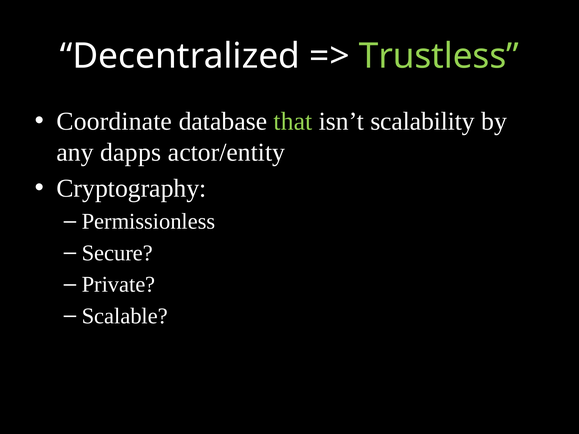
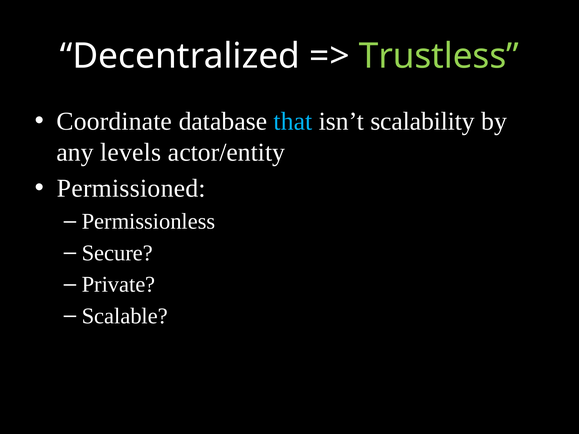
that colour: light green -> light blue
dapps: dapps -> levels
Cryptography: Cryptography -> Permissioned
